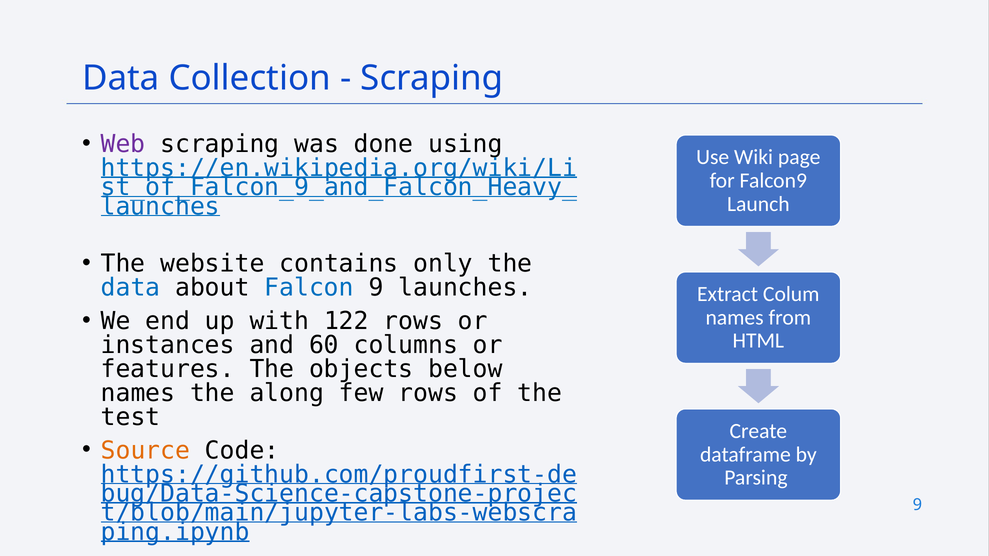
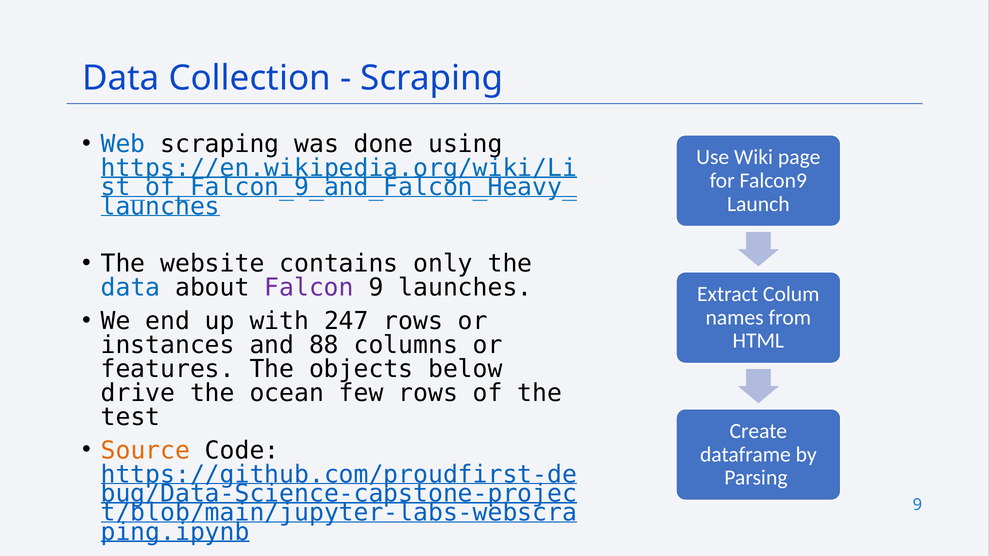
Web colour: purple -> blue
Falcon colour: blue -> purple
122: 122 -> 247
60: 60 -> 88
names at (138, 393): names -> drive
along: along -> ocean
